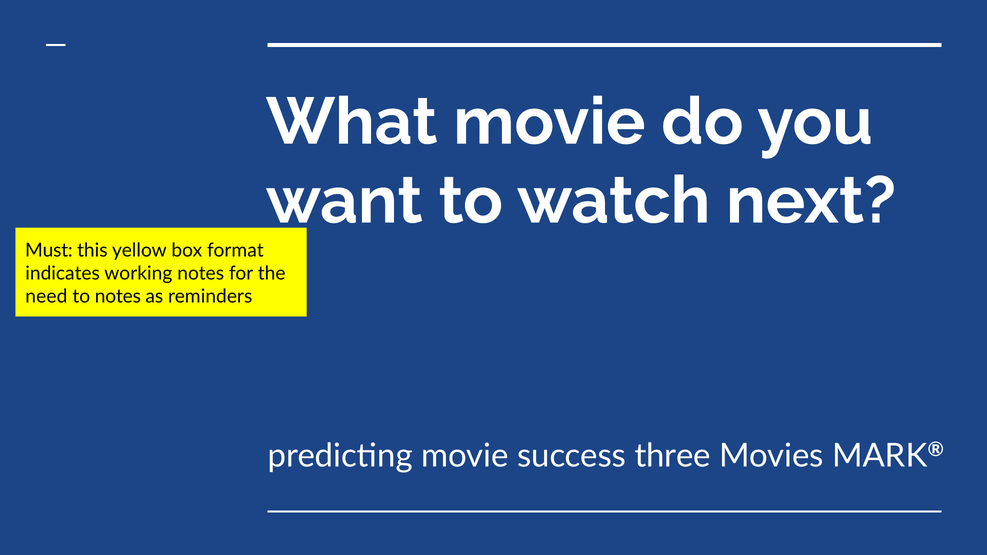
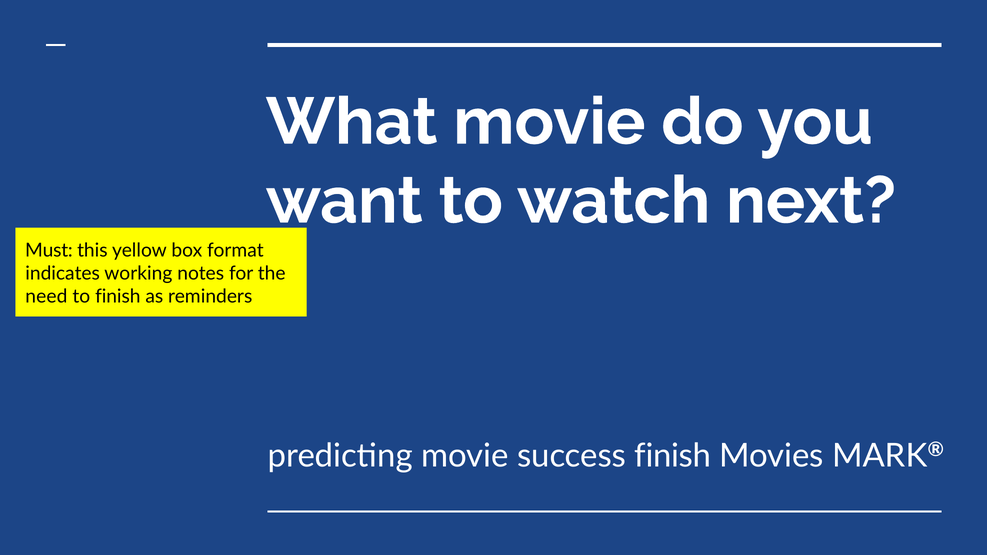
to notes: notes -> finish
success three: three -> finish
